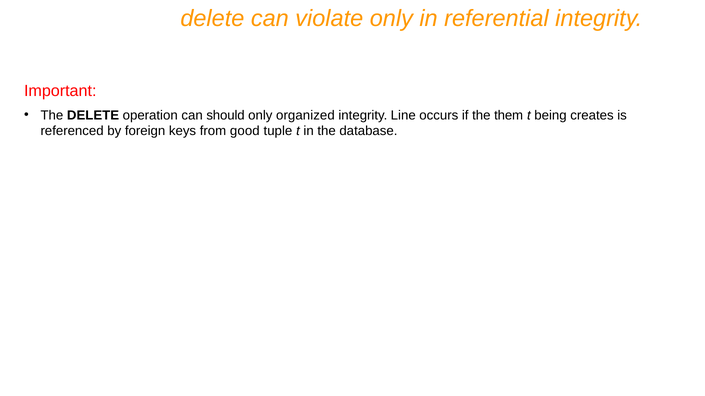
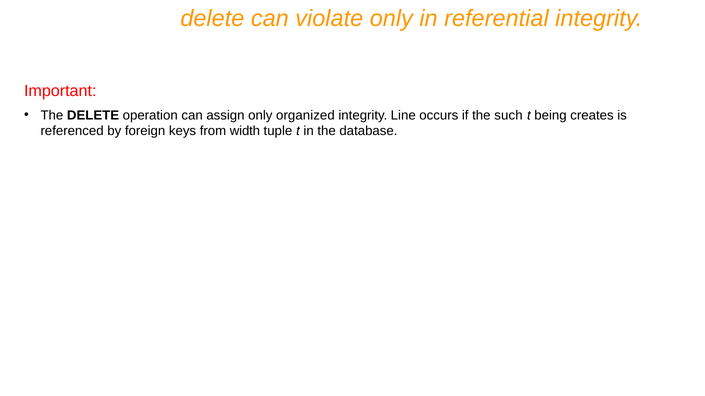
should: should -> assign
them: them -> such
good: good -> width
